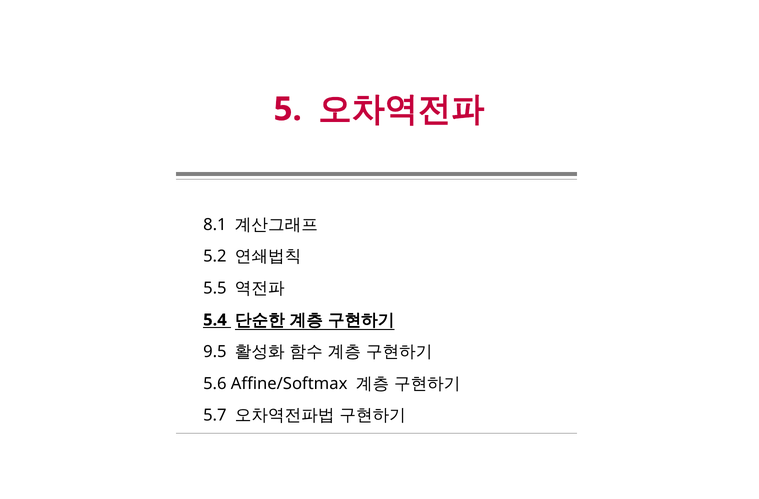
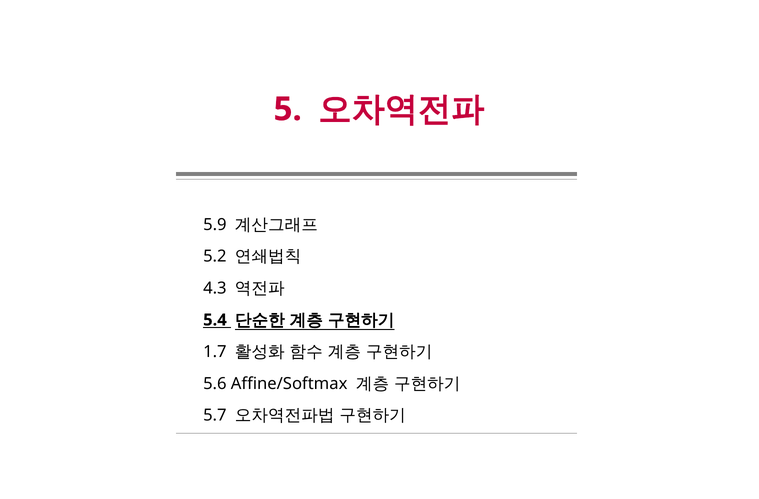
8.1: 8.1 -> 5.9
5.5: 5.5 -> 4.3
9.5: 9.5 -> 1.7
